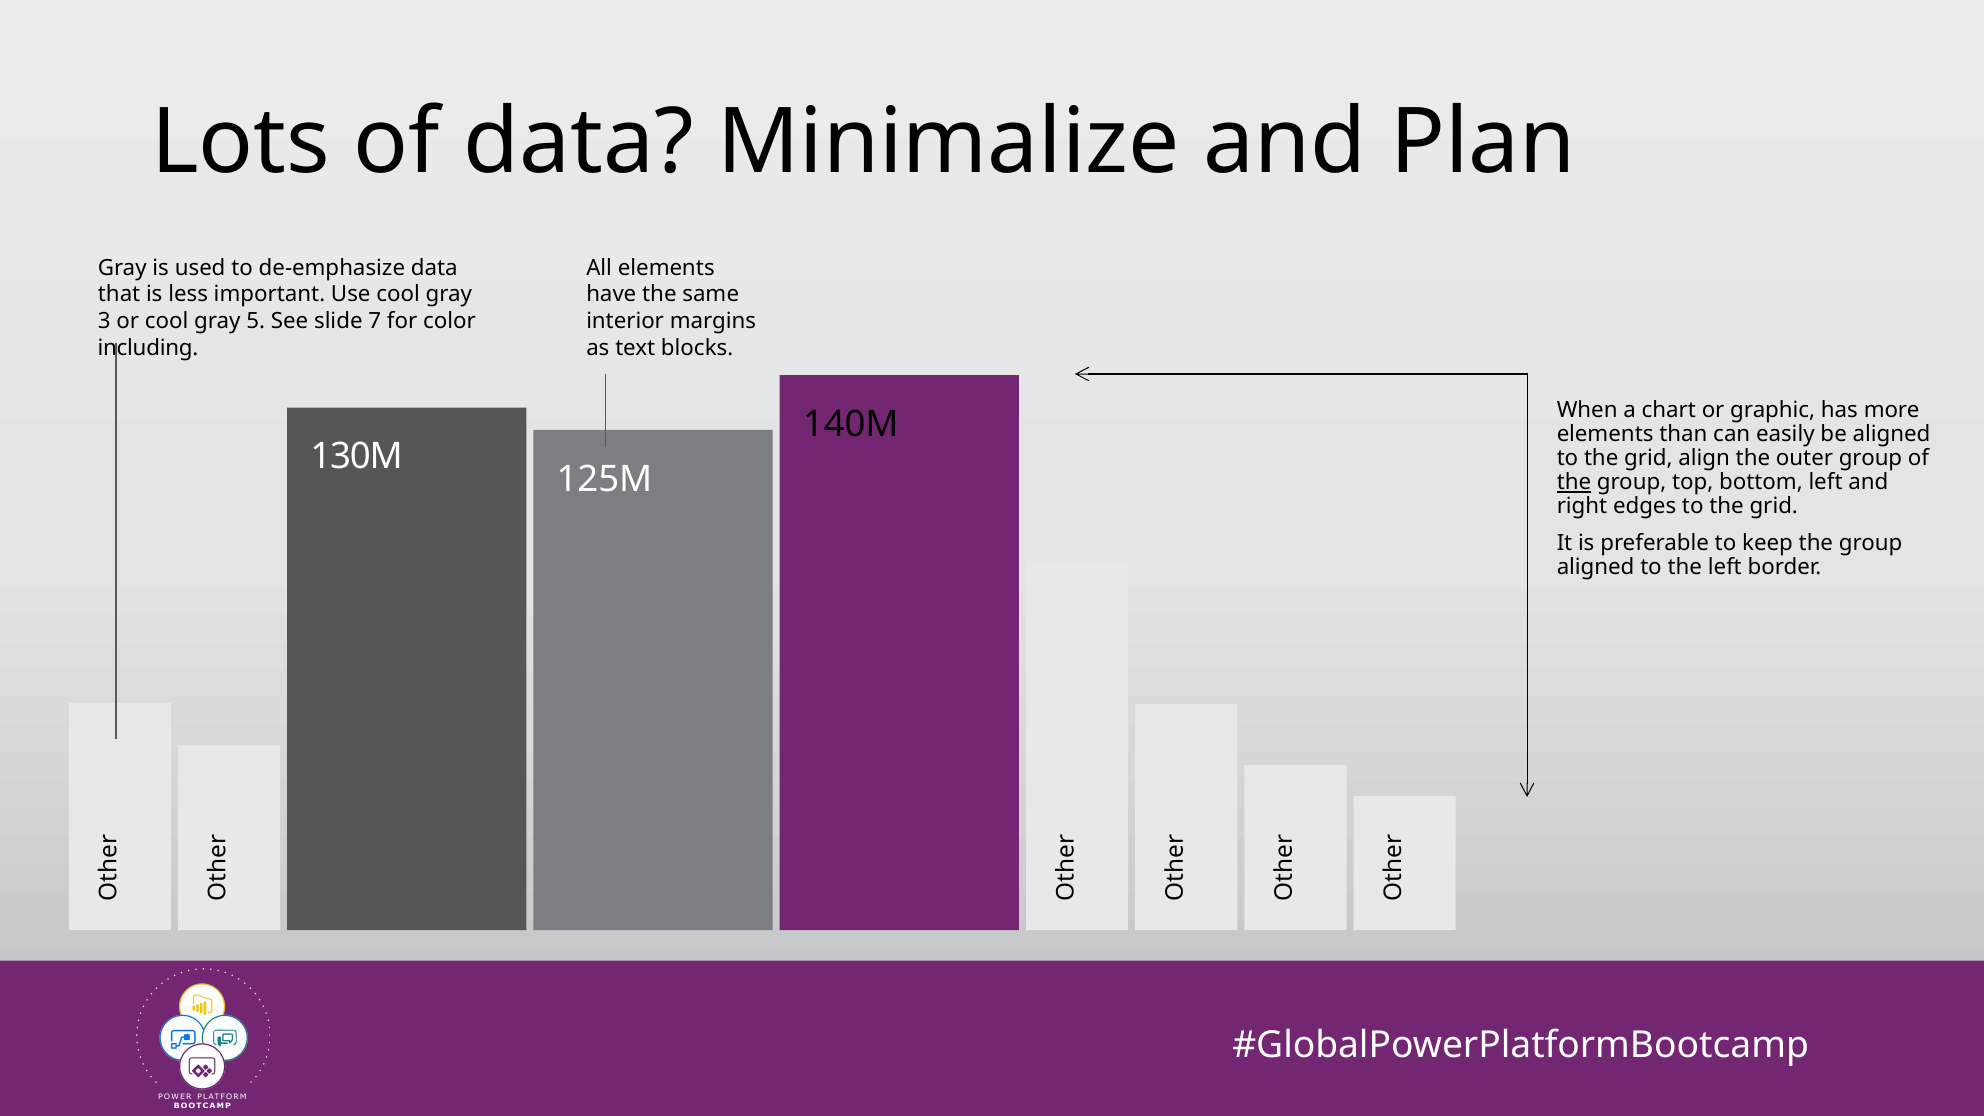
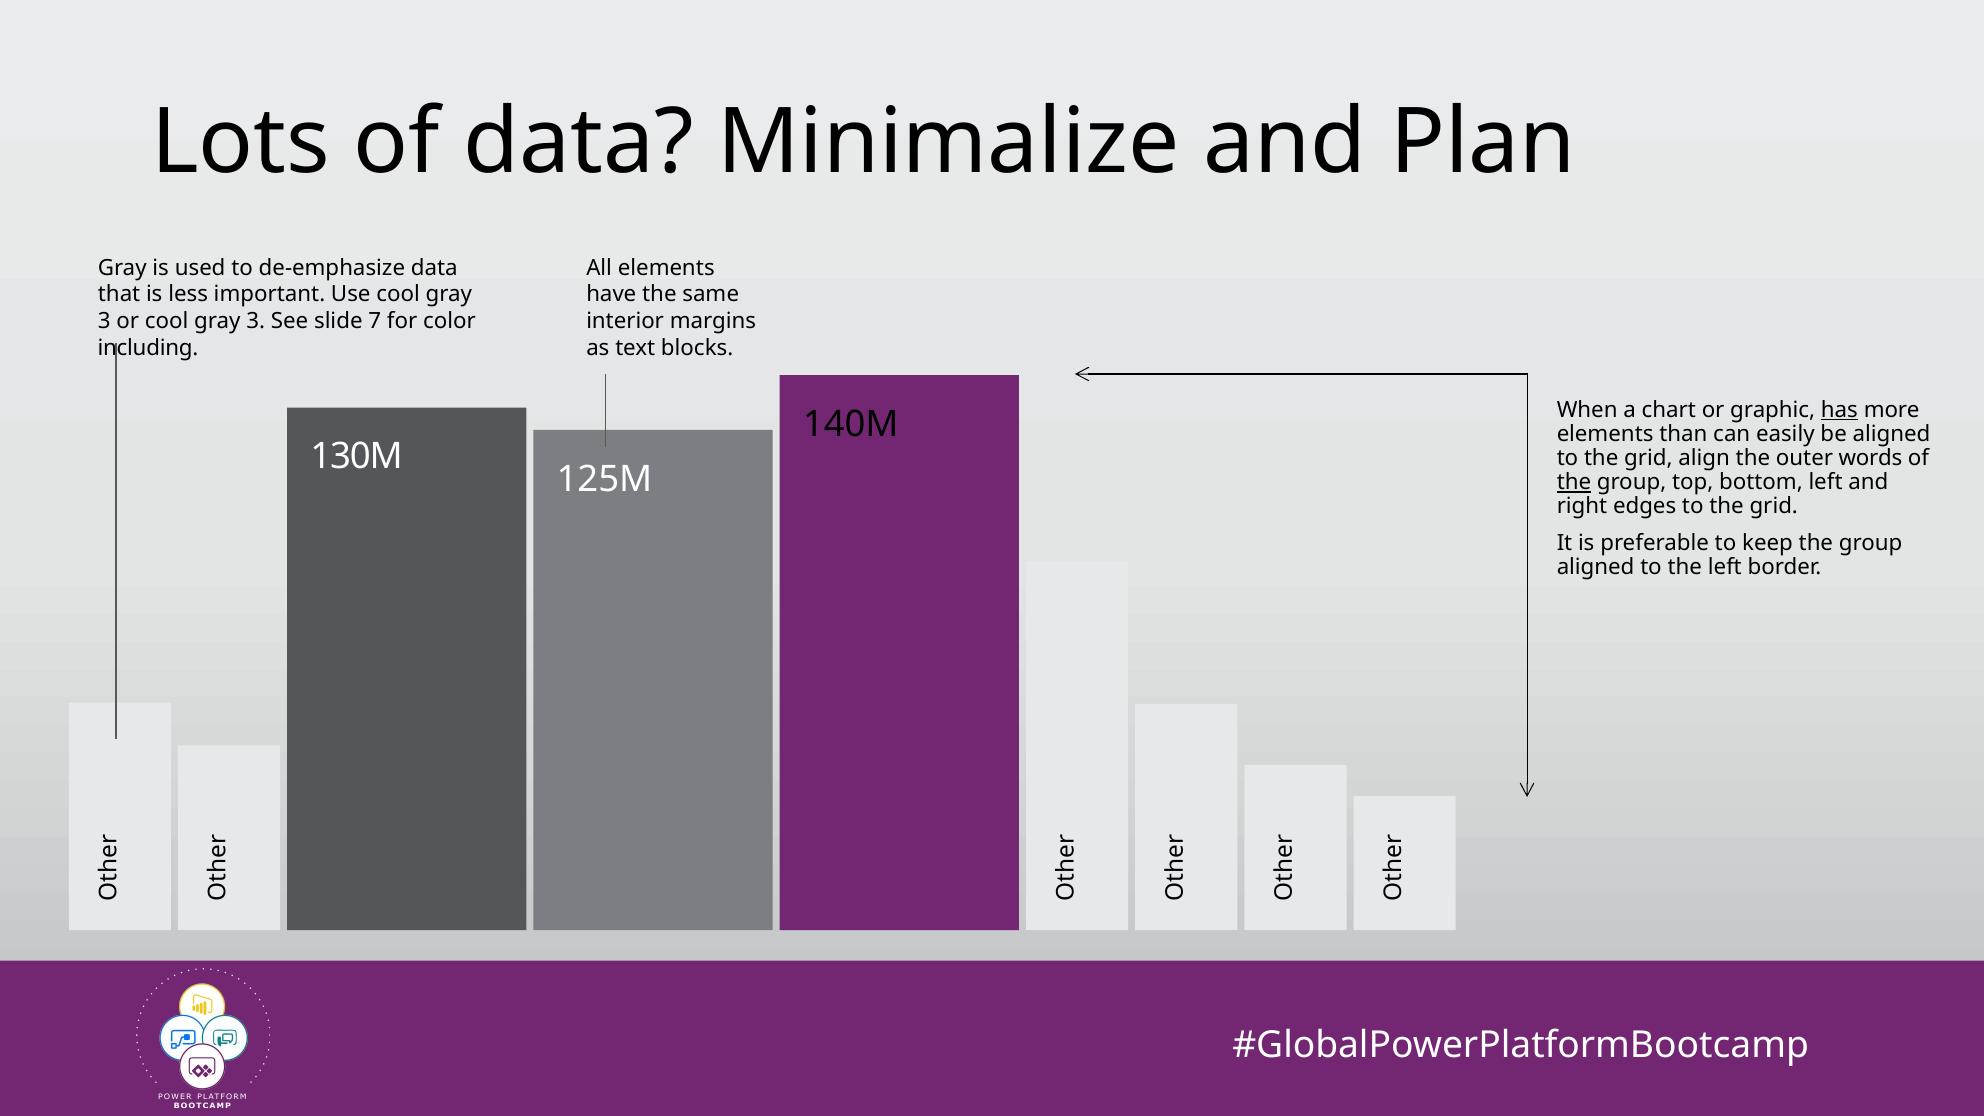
or cool gray 5: 5 -> 3
has underline: none -> present
outer group: group -> words
